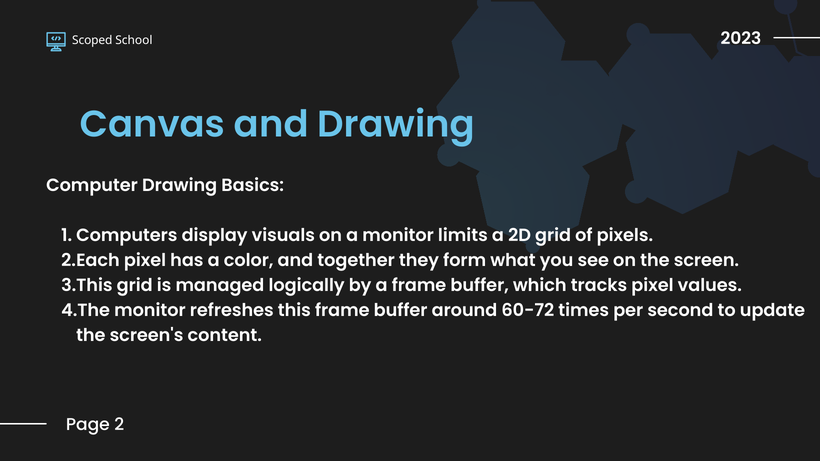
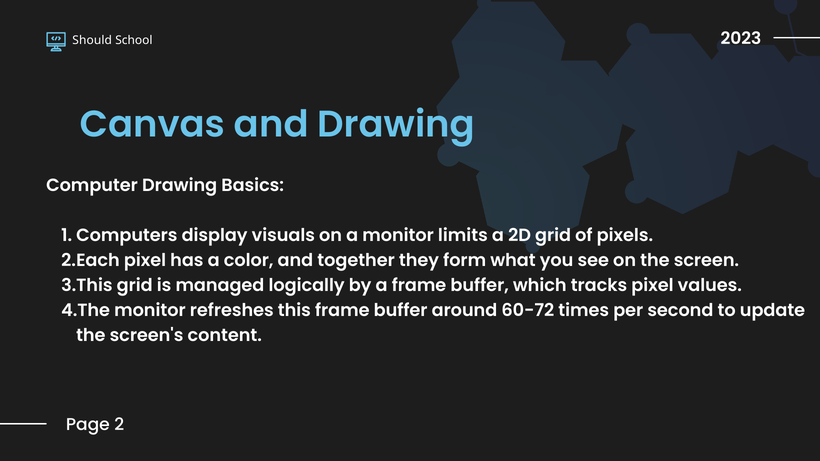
Scoped: Scoped -> Should
